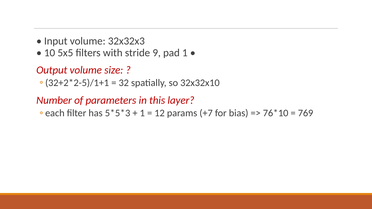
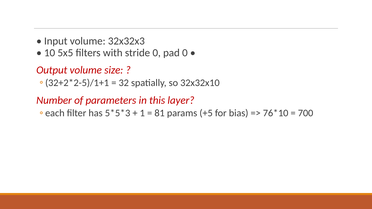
stride 9: 9 -> 0
pad 1: 1 -> 0
12: 12 -> 81
+7: +7 -> +5
769: 769 -> 700
